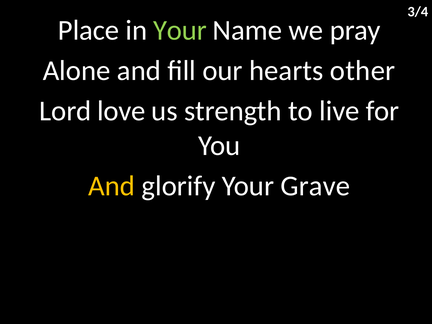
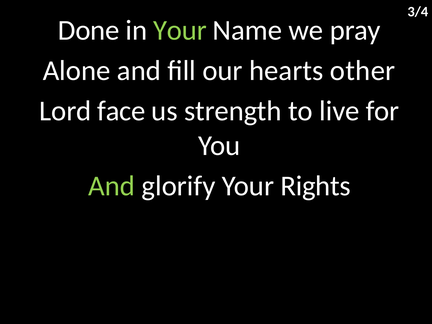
Place: Place -> Done
love: love -> face
And at (112, 186) colour: yellow -> light green
Grave: Grave -> Rights
